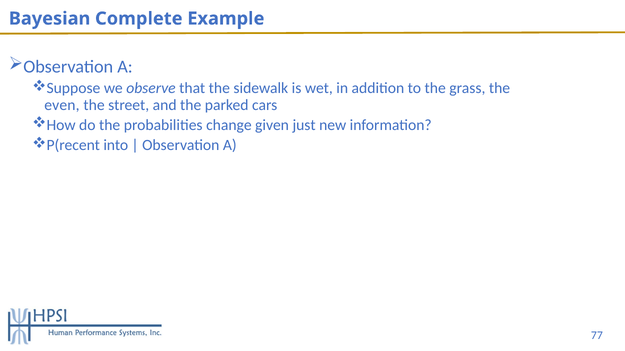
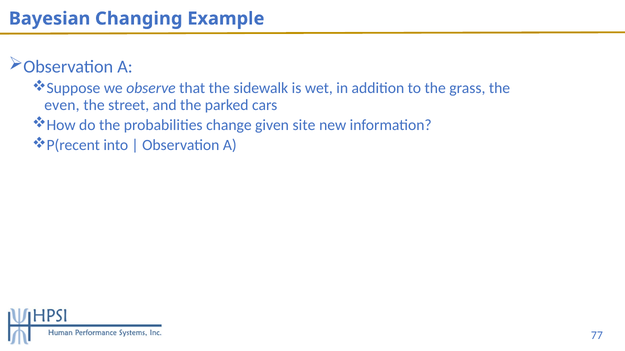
Complete: Complete -> Changing
just: just -> site
